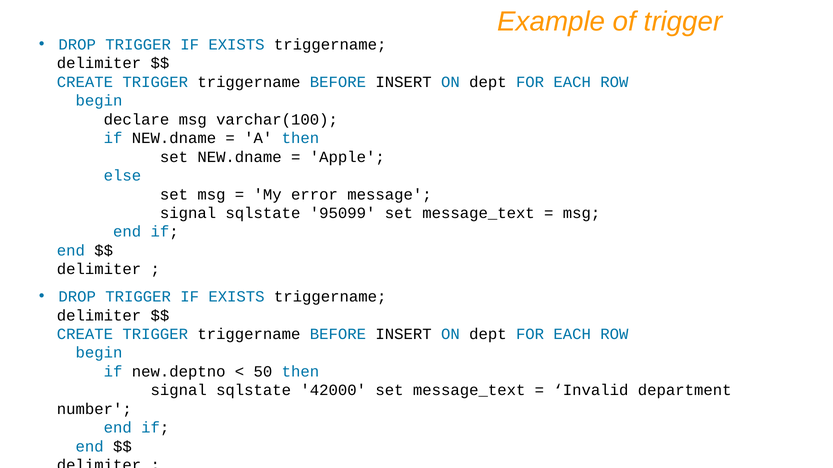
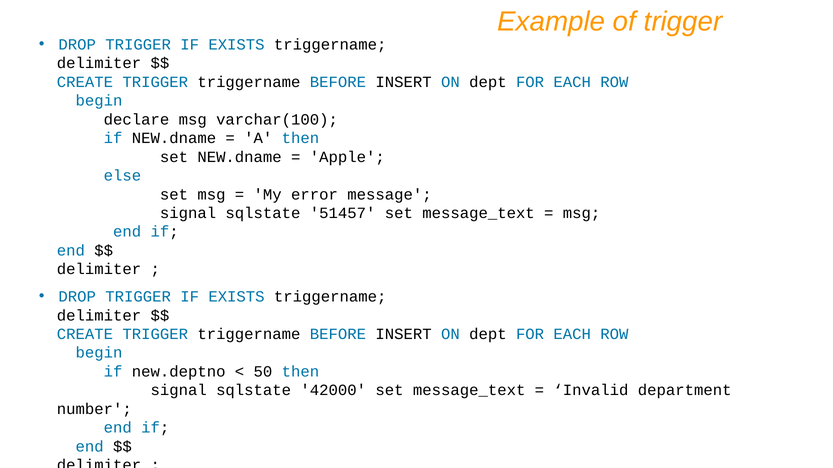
95099: 95099 -> 51457
